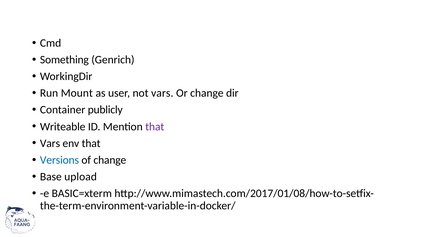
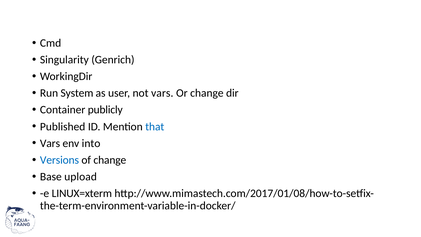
Something: Something -> Singularity
Mount: Mount -> System
Writeable: Writeable -> Published
that at (155, 126) colour: purple -> blue
env that: that -> into
BASIC=xterm: BASIC=xterm -> LINUX=xterm
